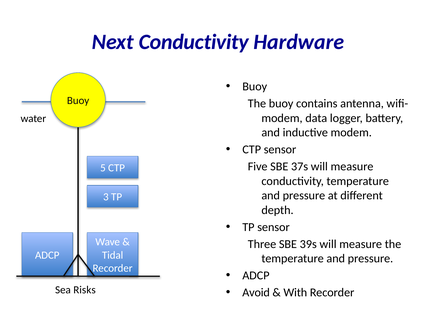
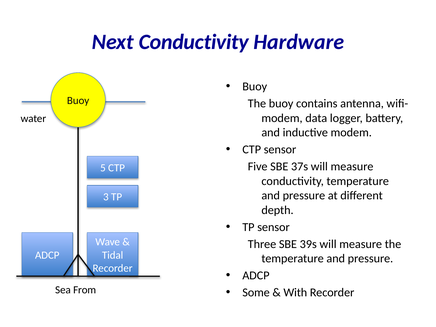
Risks: Risks -> From
Avoid: Avoid -> Some
